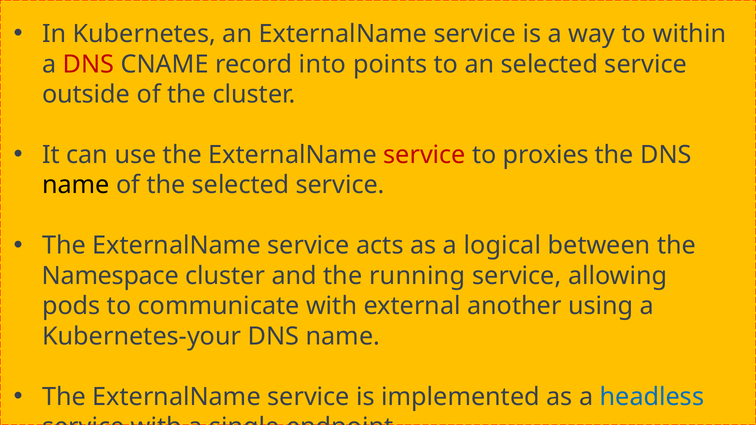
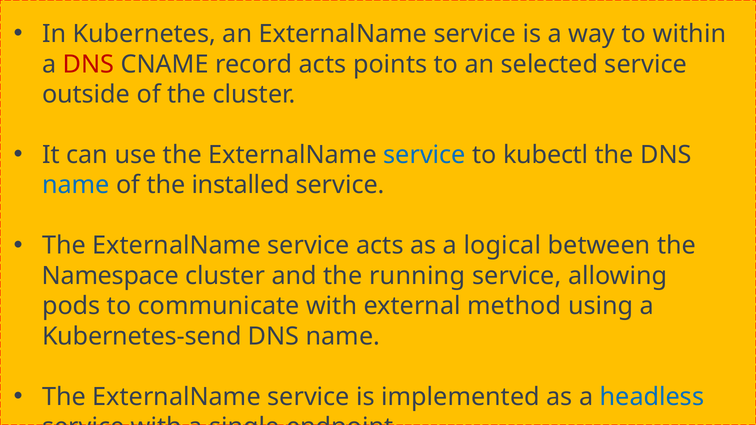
record into: into -> acts
service at (424, 155) colour: red -> blue
proxies: proxies -> kubectl
name at (76, 185) colour: black -> blue
the selected: selected -> installed
another: another -> method
Kubernetes-your: Kubernetes-your -> Kubernetes-send
